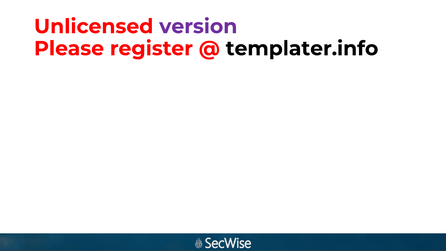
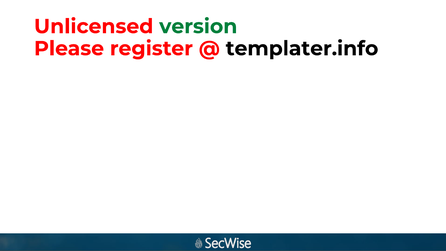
version colour: purple -> green
